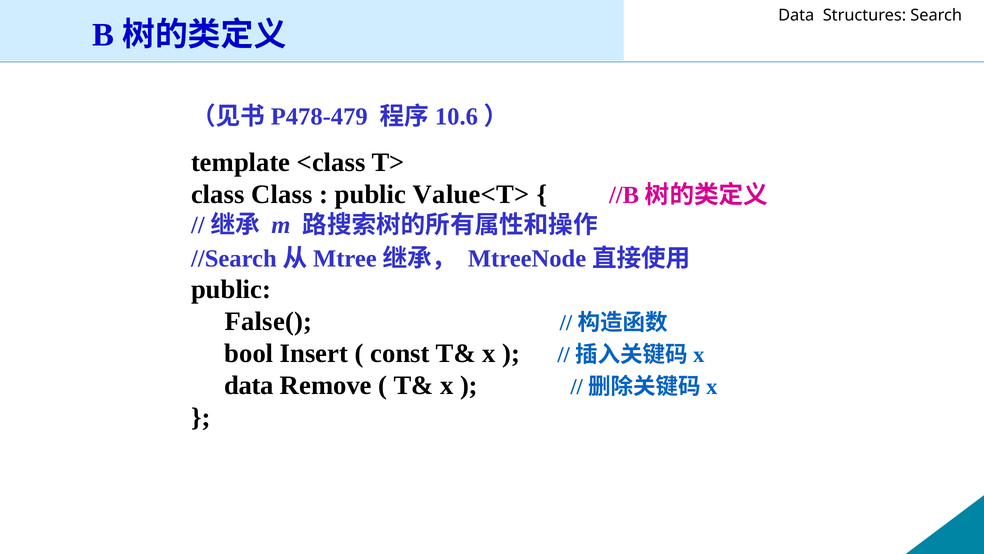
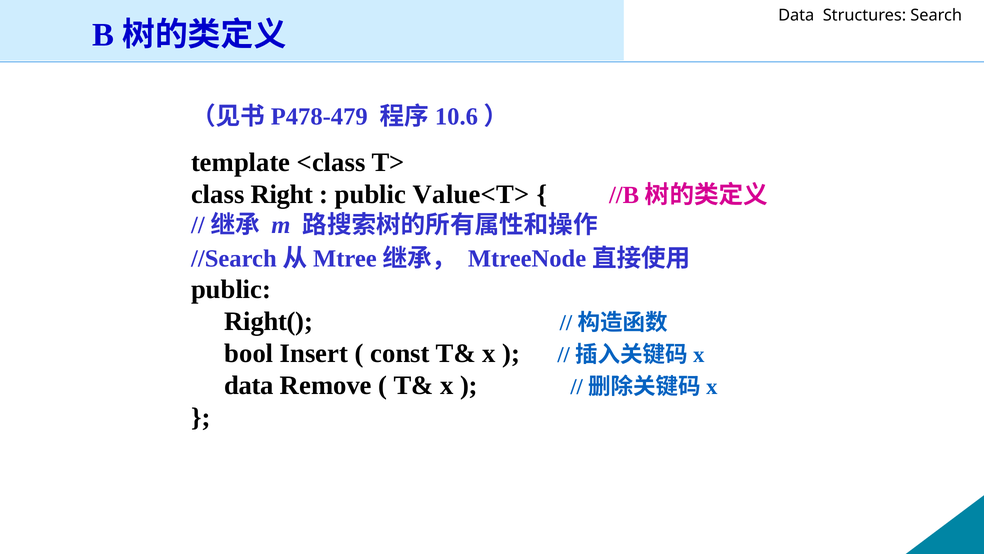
class Class: Class -> Right
False(: False( -> Right(
